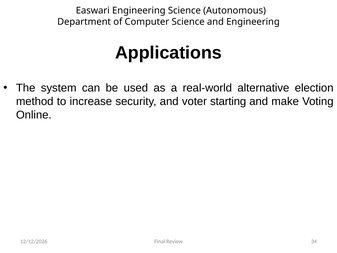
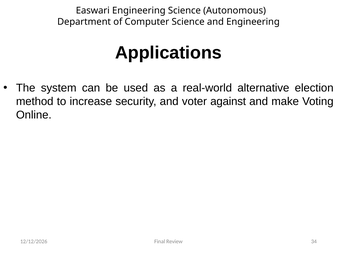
starting: starting -> against
